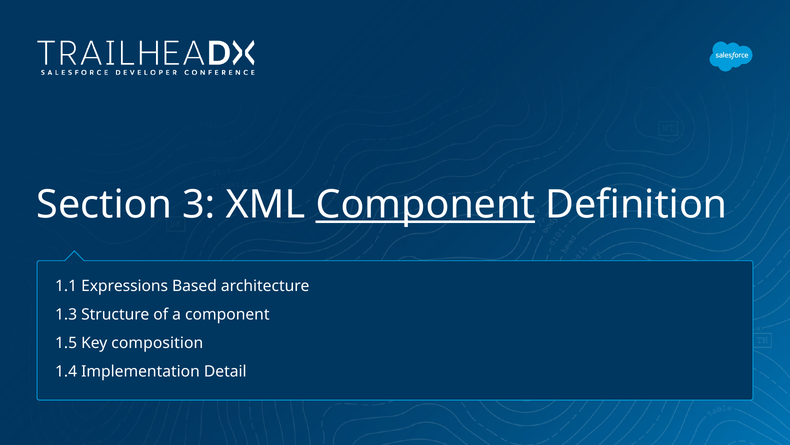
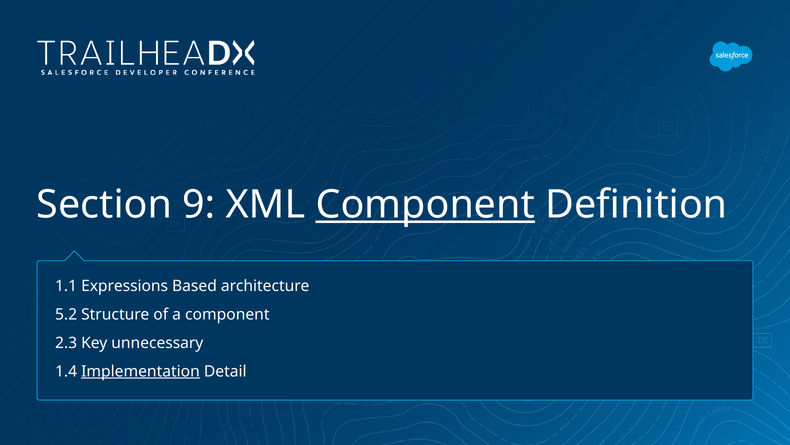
3: 3 -> 9
1.3: 1.3 -> 5.2
1.5: 1.5 -> 2.3
composition: composition -> unnecessary
Implementation underline: none -> present
